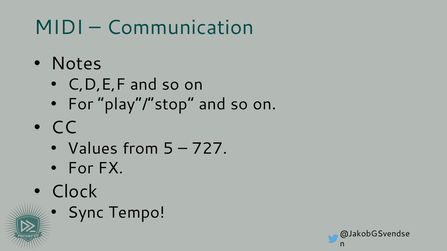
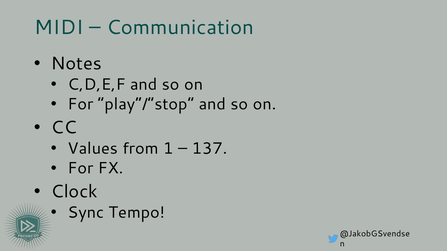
5: 5 -> 1
727: 727 -> 137
